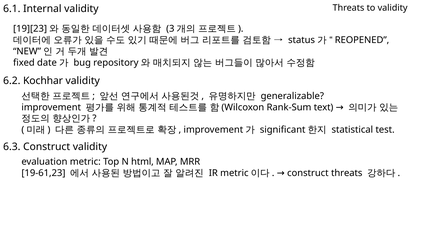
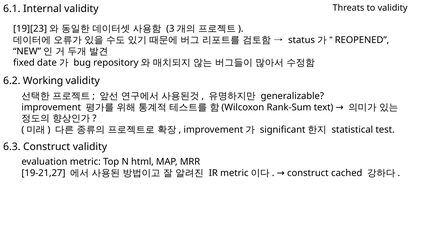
Kochhar: Kochhar -> Working
19-61,23: 19-61,23 -> 19-21,27
construct threats: threats -> cached
